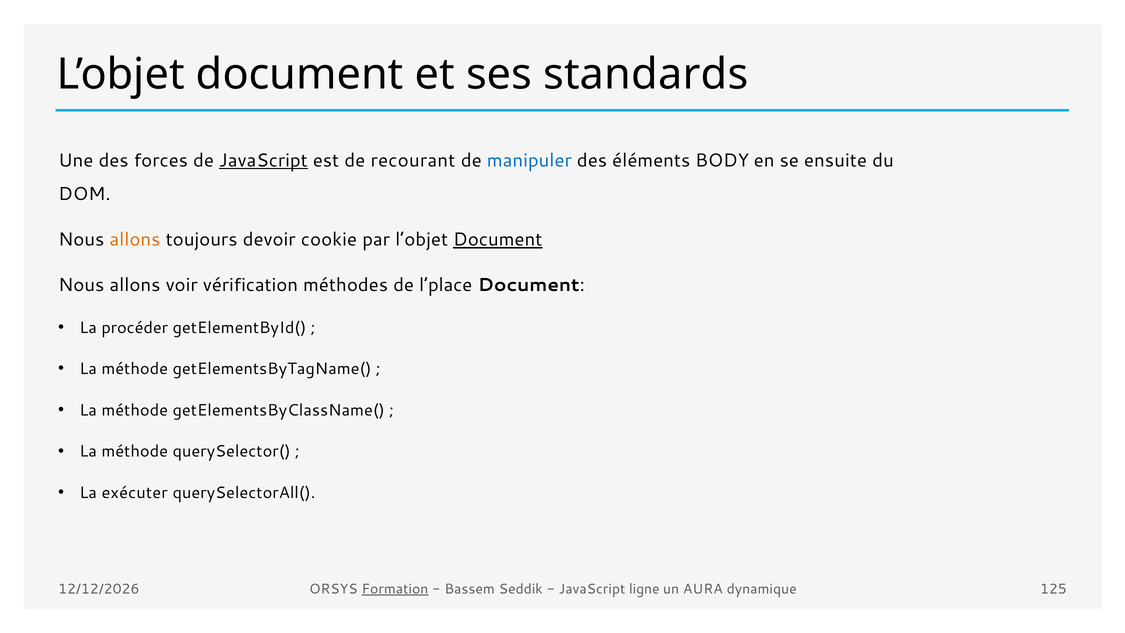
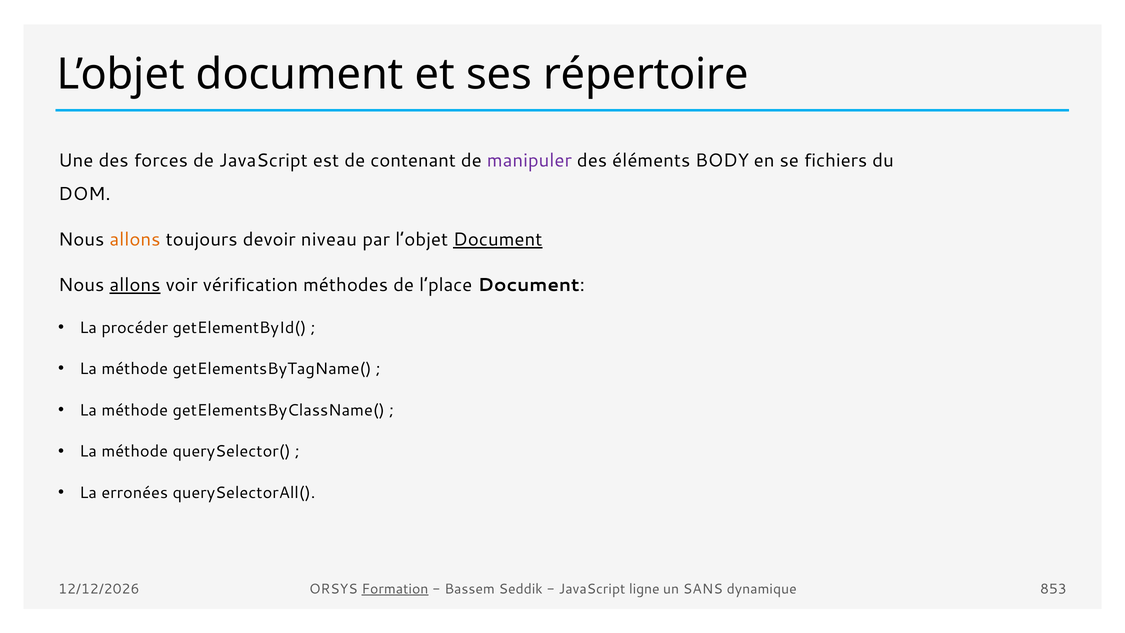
standards: standards -> répertoire
JavaScript at (263, 160) underline: present -> none
recourant: recourant -> contenant
manipuler colour: blue -> purple
ensuite: ensuite -> fichiers
cookie: cookie -> niveau
allons at (135, 285) underline: none -> present
exécuter: exécuter -> erronées
AURA: AURA -> SANS
125: 125 -> 853
